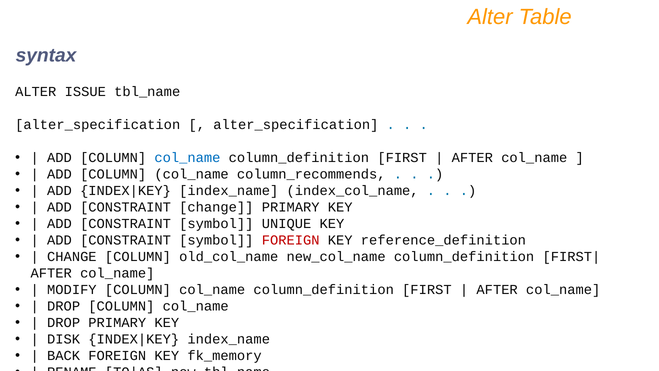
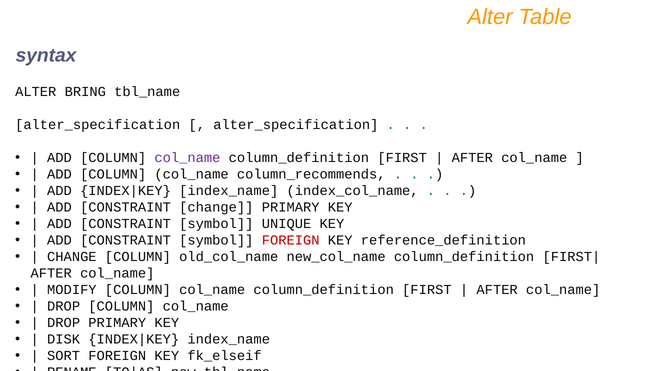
ISSUE: ISSUE -> BRING
col_name at (187, 158) colour: blue -> purple
BACK: BACK -> SORT
fk_memory: fk_memory -> fk_elseif
